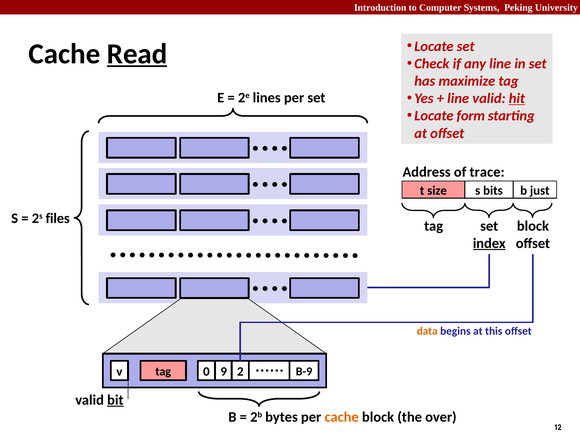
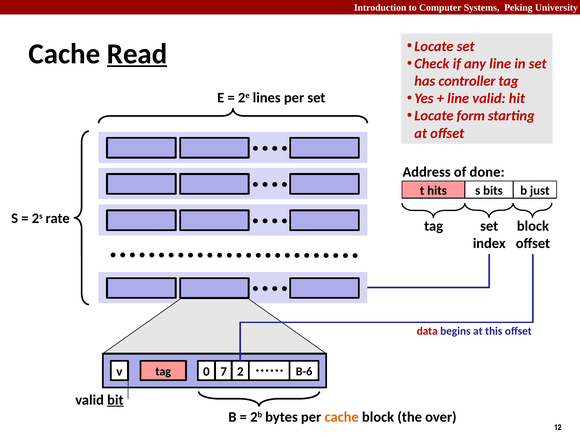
maximize: maximize -> controller
hit underline: present -> none
trace: trace -> done
size: size -> hits
files: files -> rate
index underline: present -> none
data colour: orange -> red
9: 9 -> 7
B-9: B-9 -> B-6
